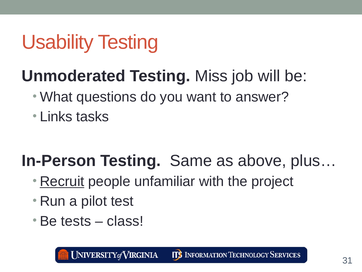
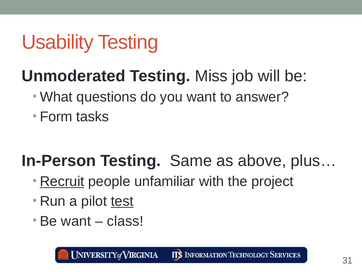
Links: Links -> Form
test underline: none -> present
Be tests: tests -> want
